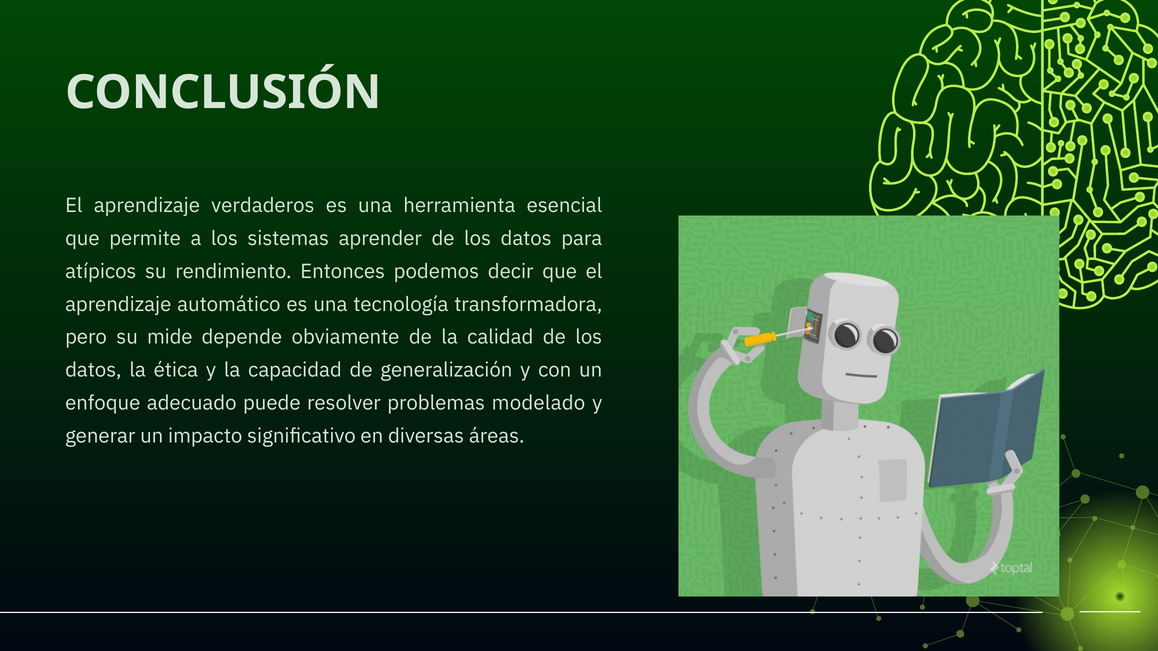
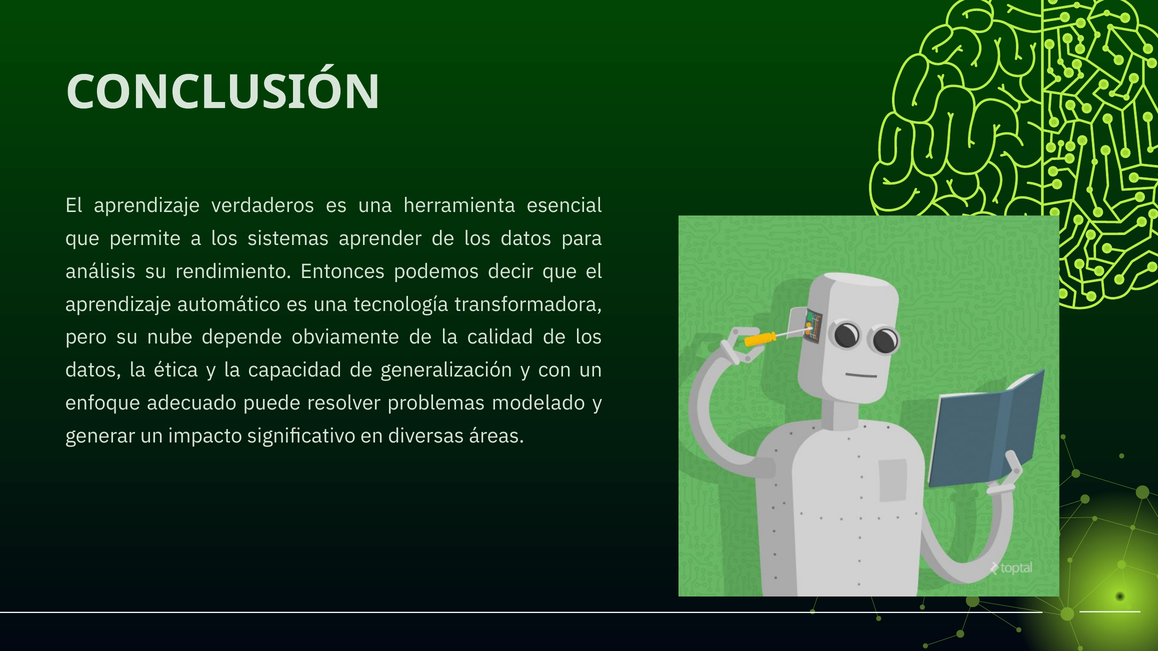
atípicos: atípicos -> análisis
mide: mide -> nube
